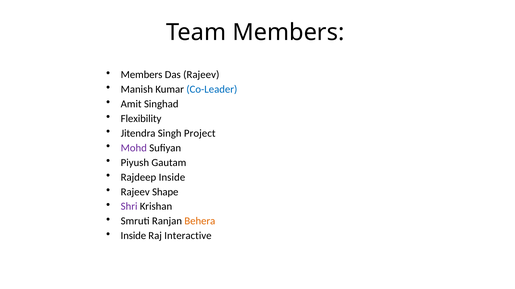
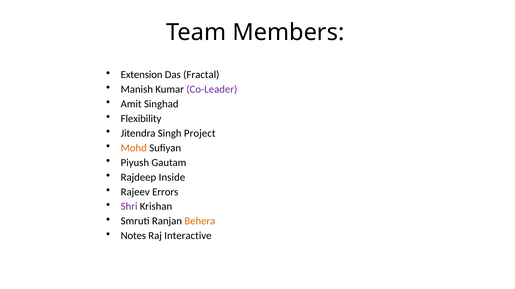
Members at (142, 75): Members -> Extension
Das Rajeev: Rajeev -> Fractal
Co-Leader colour: blue -> purple
Mohd colour: purple -> orange
Shape: Shape -> Errors
Inside at (133, 236): Inside -> Notes
